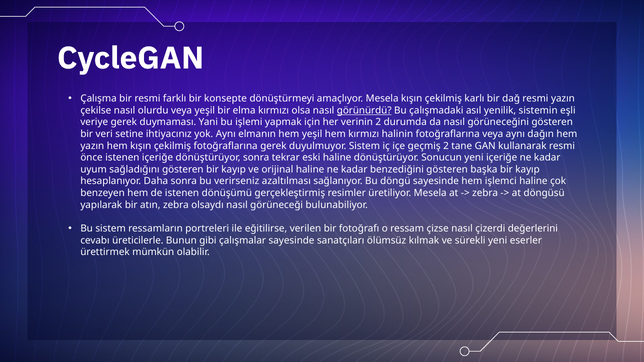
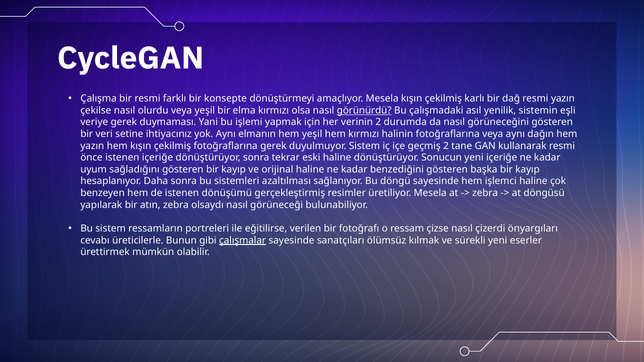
verirseniz: verirseniz -> sistemleri
değerlerini: değerlerini -> önyargıları
çalışmalar underline: none -> present
